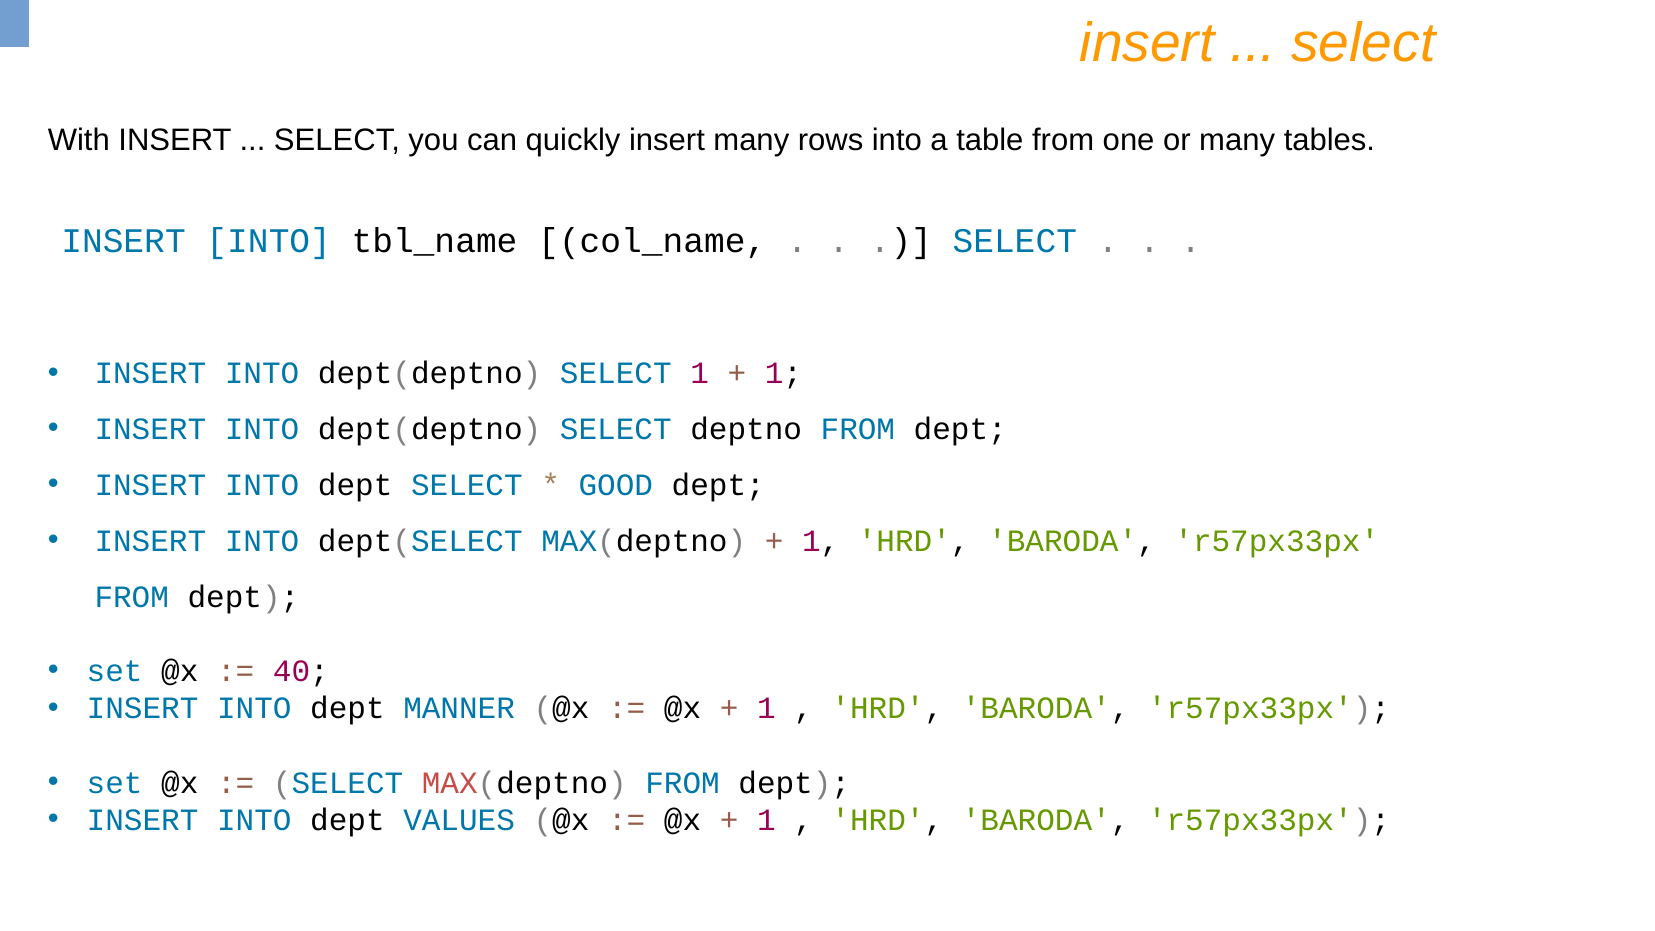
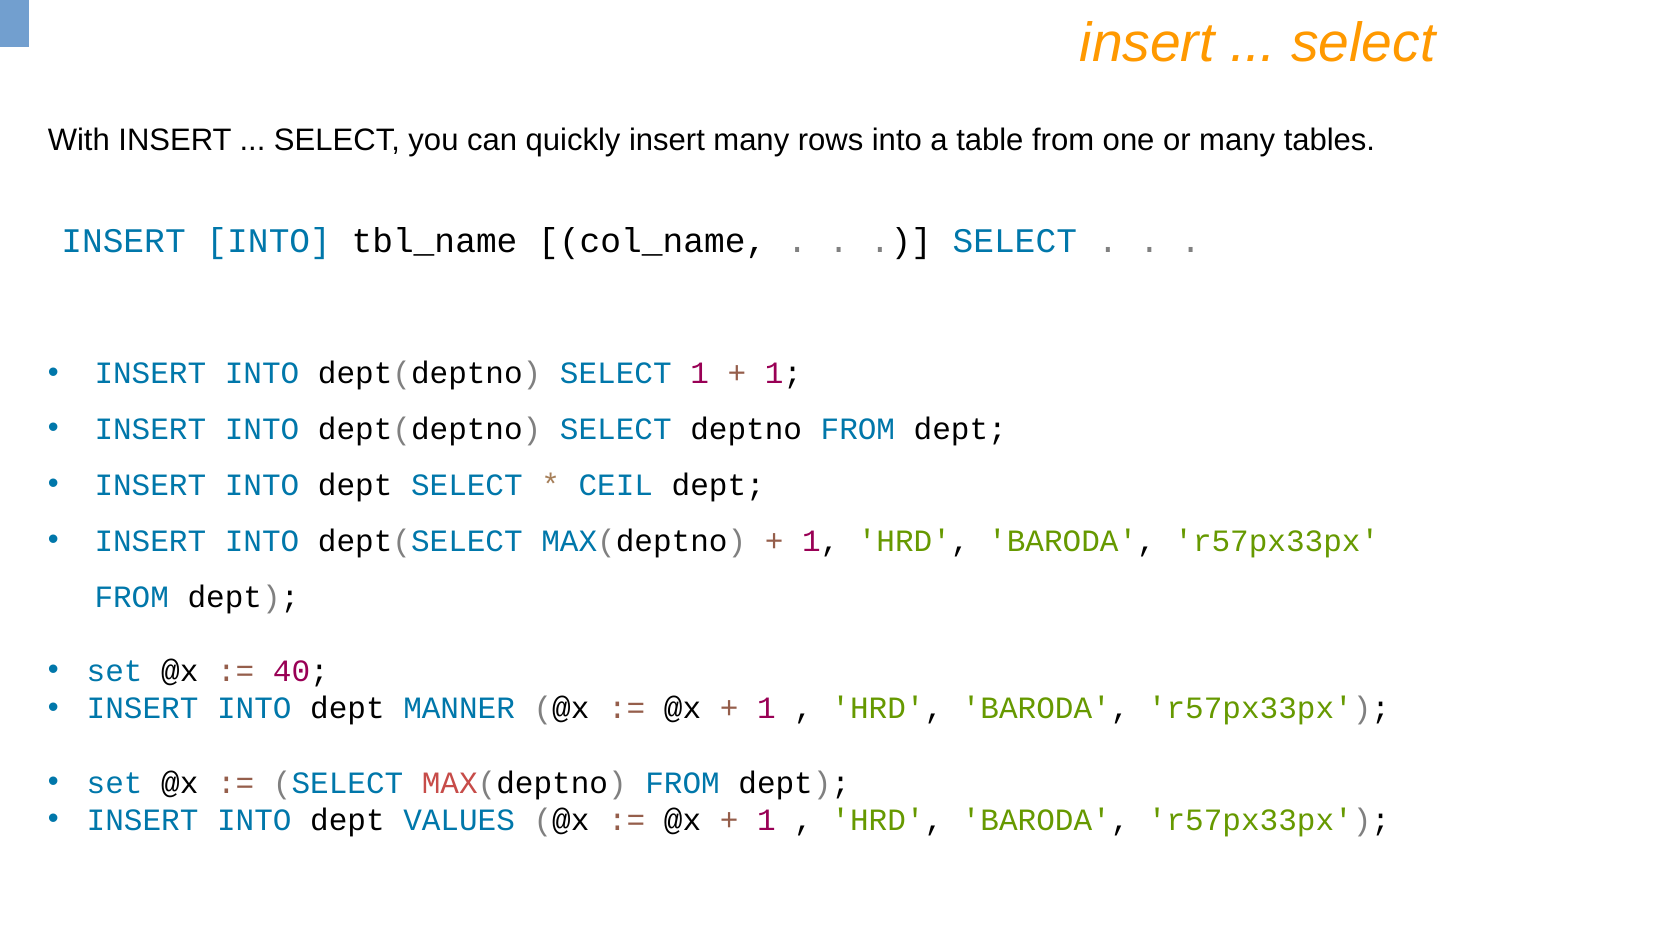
GOOD: GOOD -> CEIL
